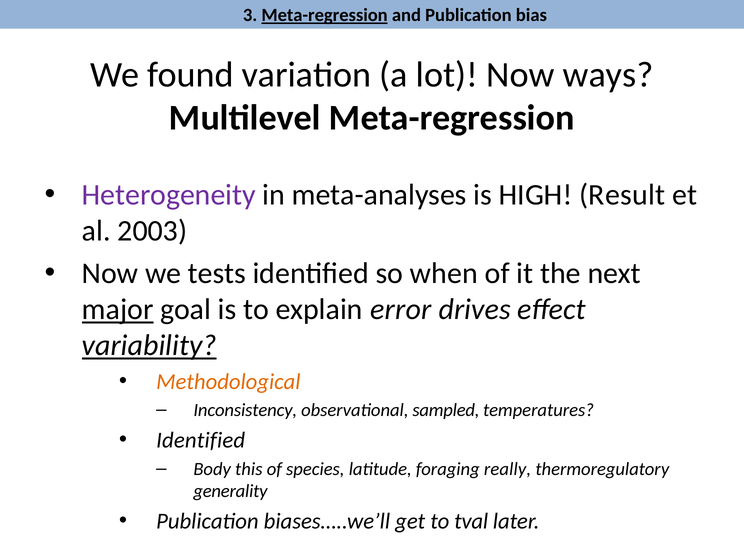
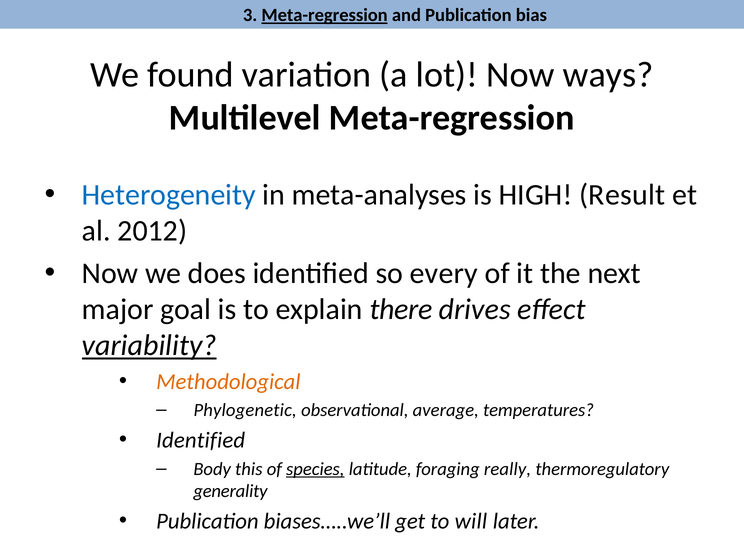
Heterogeneity colour: purple -> blue
2003: 2003 -> 2012
tests: tests -> does
when: when -> every
major underline: present -> none
error: error -> there
Inconsistency: Inconsistency -> Phylogenetic
sampled: sampled -> average
species underline: none -> present
tval: tval -> will
